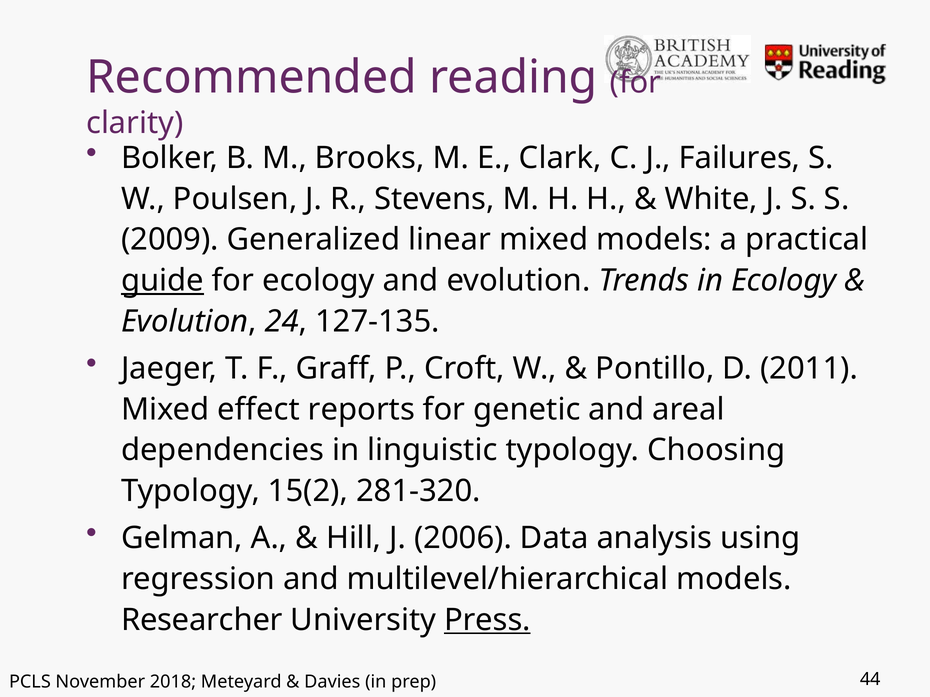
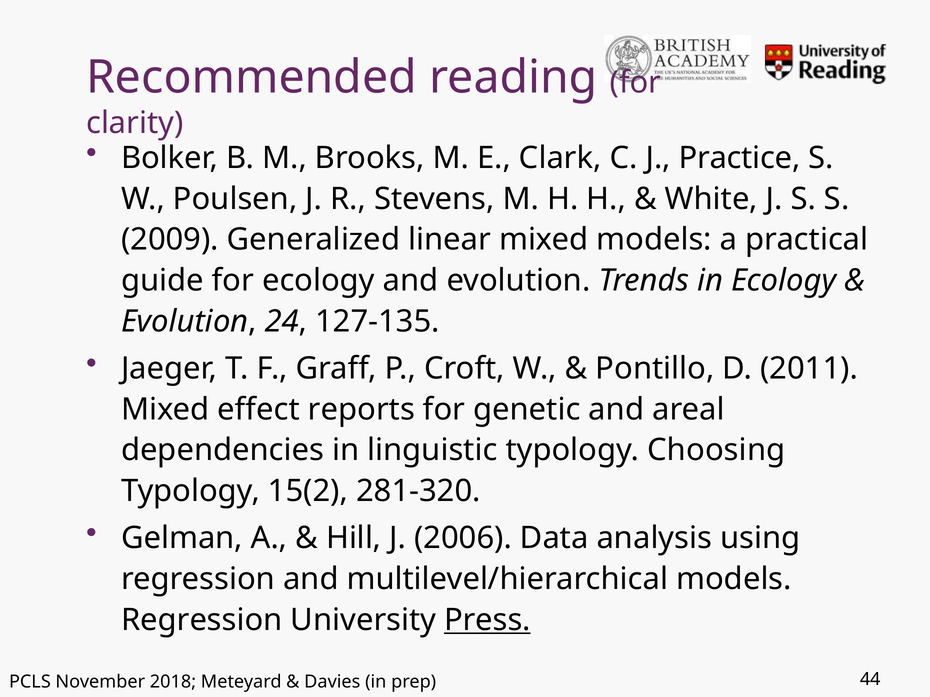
Failures: Failures -> Practice
guide underline: present -> none
Researcher at (202, 620): Researcher -> Regression
